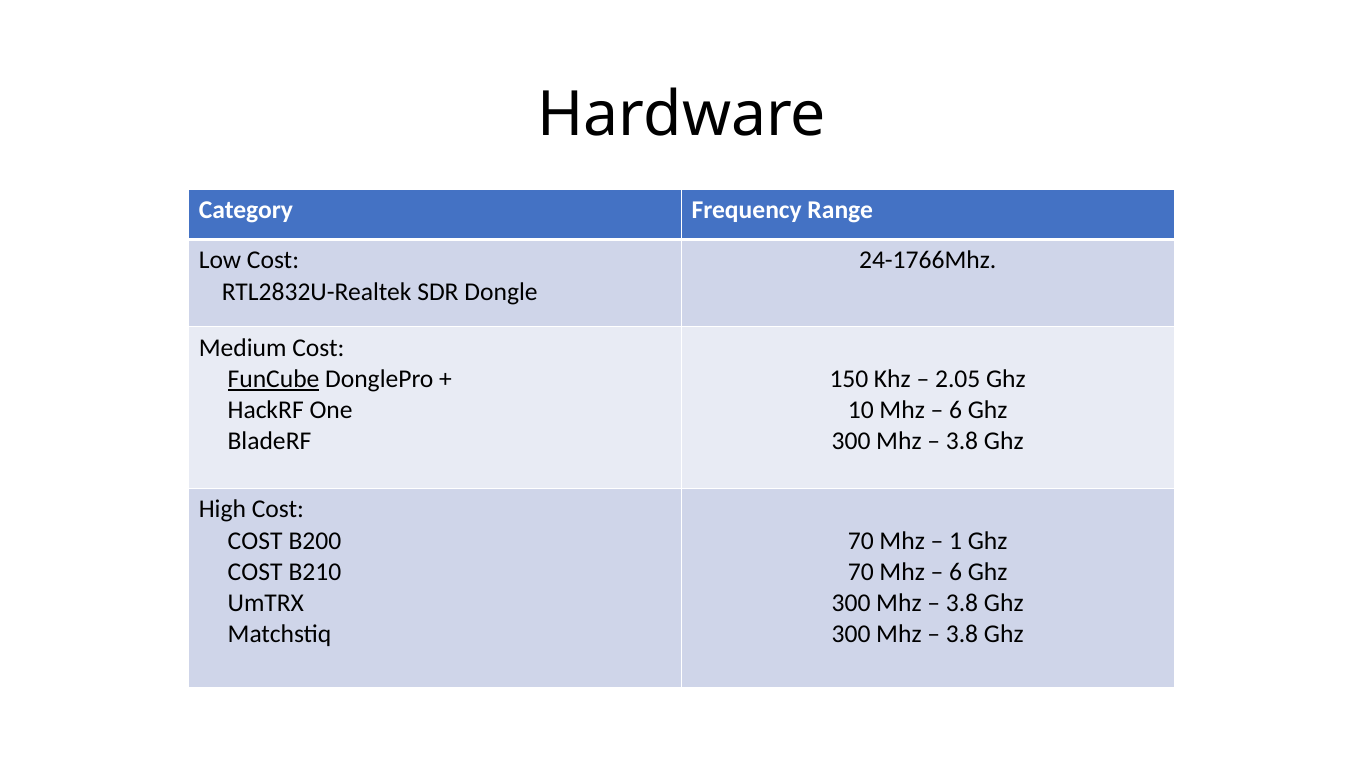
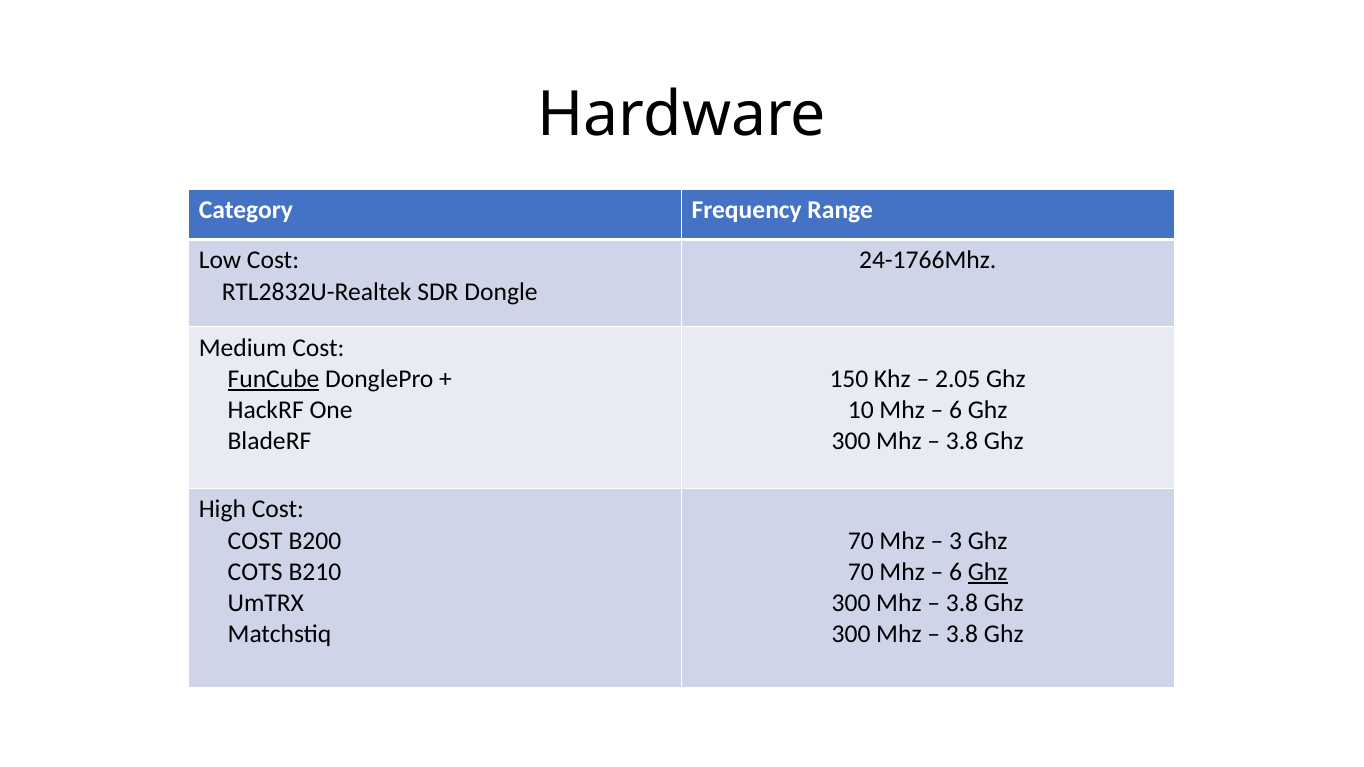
1: 1 -> 3
COST at (255, 572): COST -> COTS
Ghz at (988, 572) underline: none -> present
